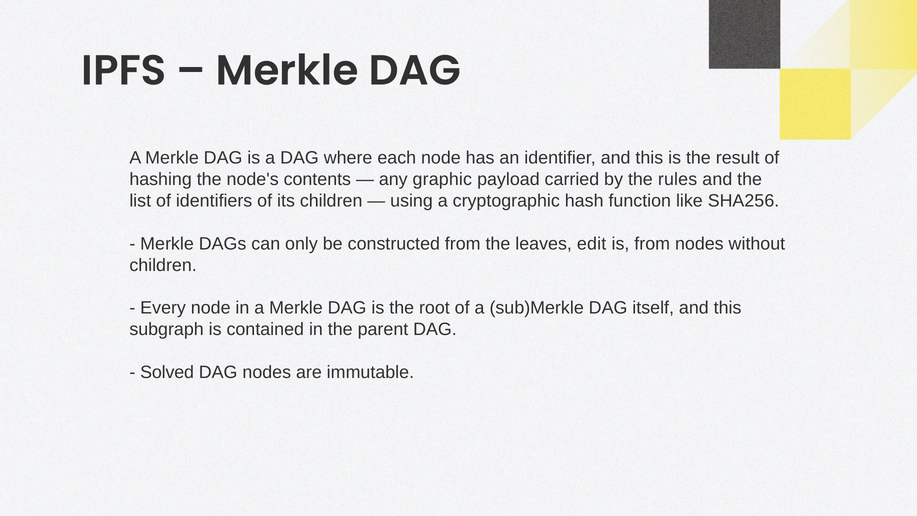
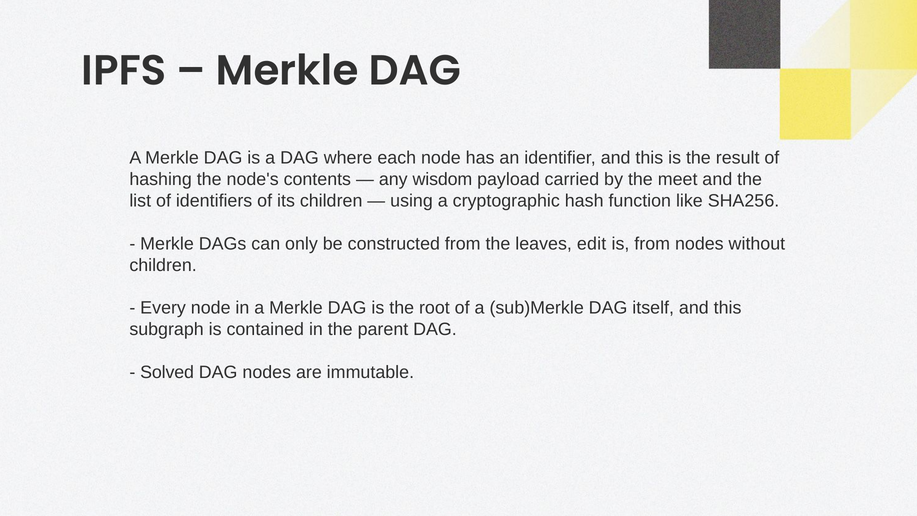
graphic: graphic -> wisdom
rules: rules -> meet
